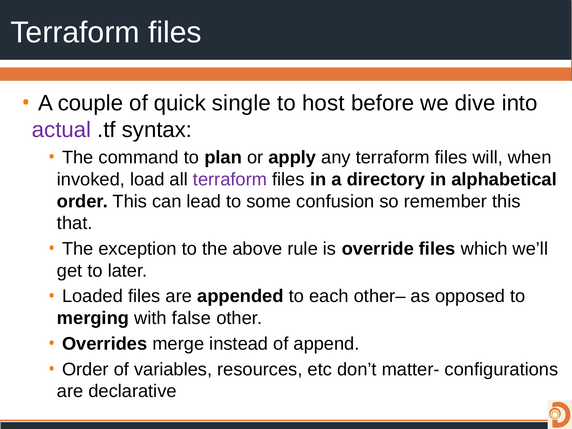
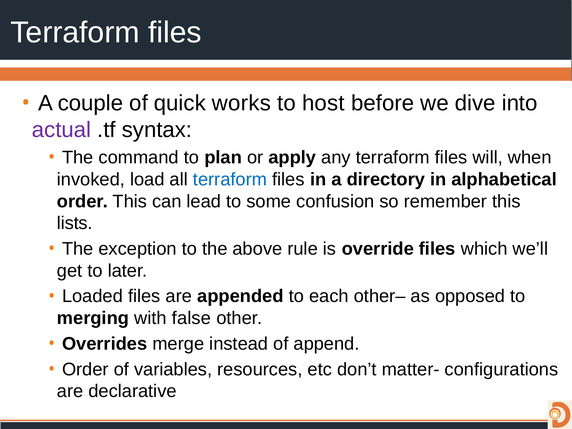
single: single -> works
terraform at (230, 179) colour: purple -> blue
that: that -> lists
